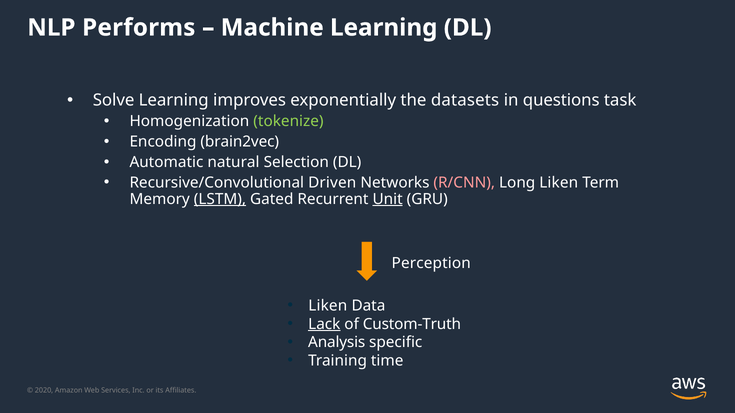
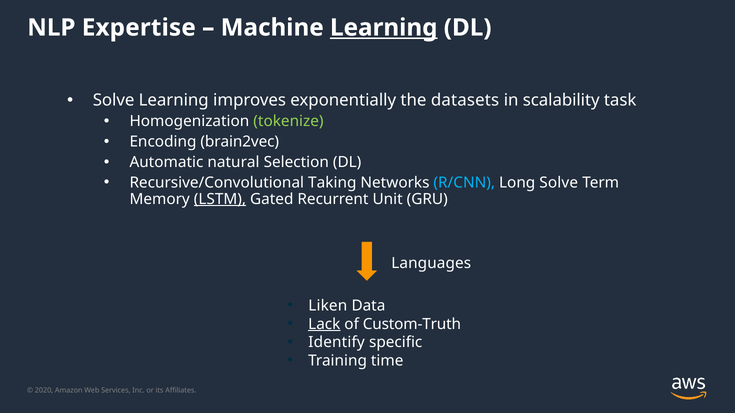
Performs: Performs -> Expertise
Learning at (384, 28) underline: none -> present
questions: questions -> scalability
Driven: Driven -> Taking
R/CNN colour: pink -> light blue
Long Liken: Liken -> Solve
Unit underline: present -> none
Perception: Perception -> Languages
Analysis: Analysis -> Identify
